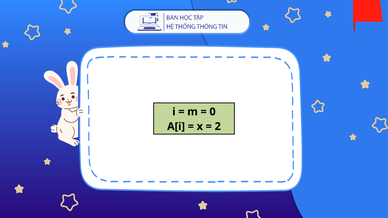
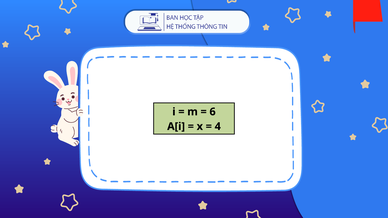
0: 0 -> 6
2: 2 -> 4
